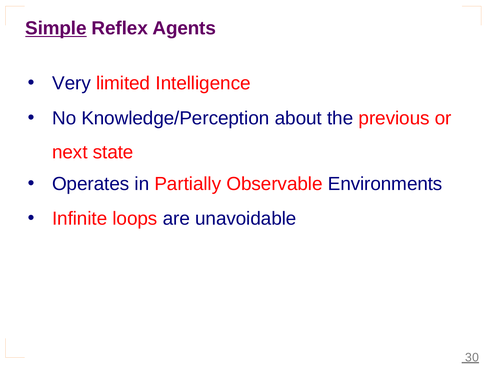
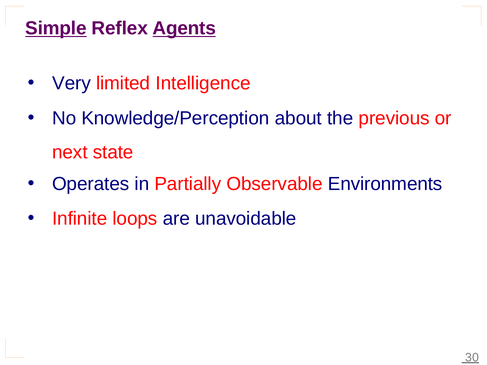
Agents underline: none -> present
